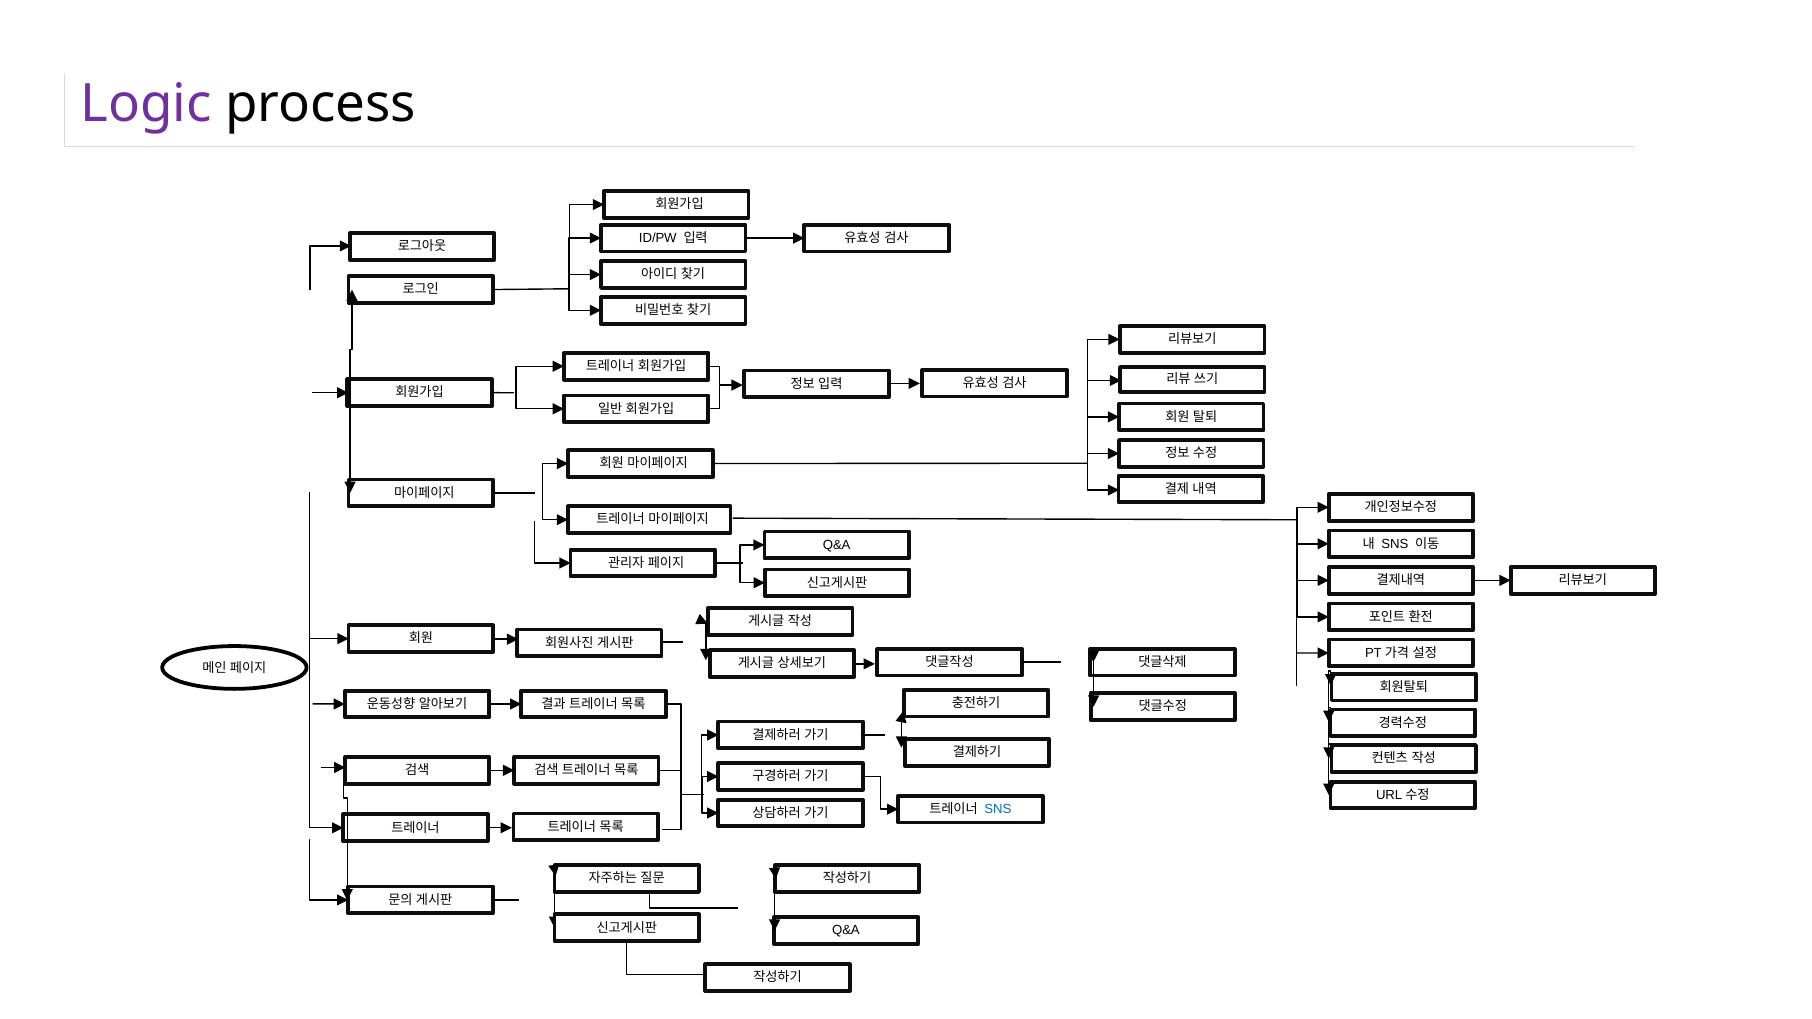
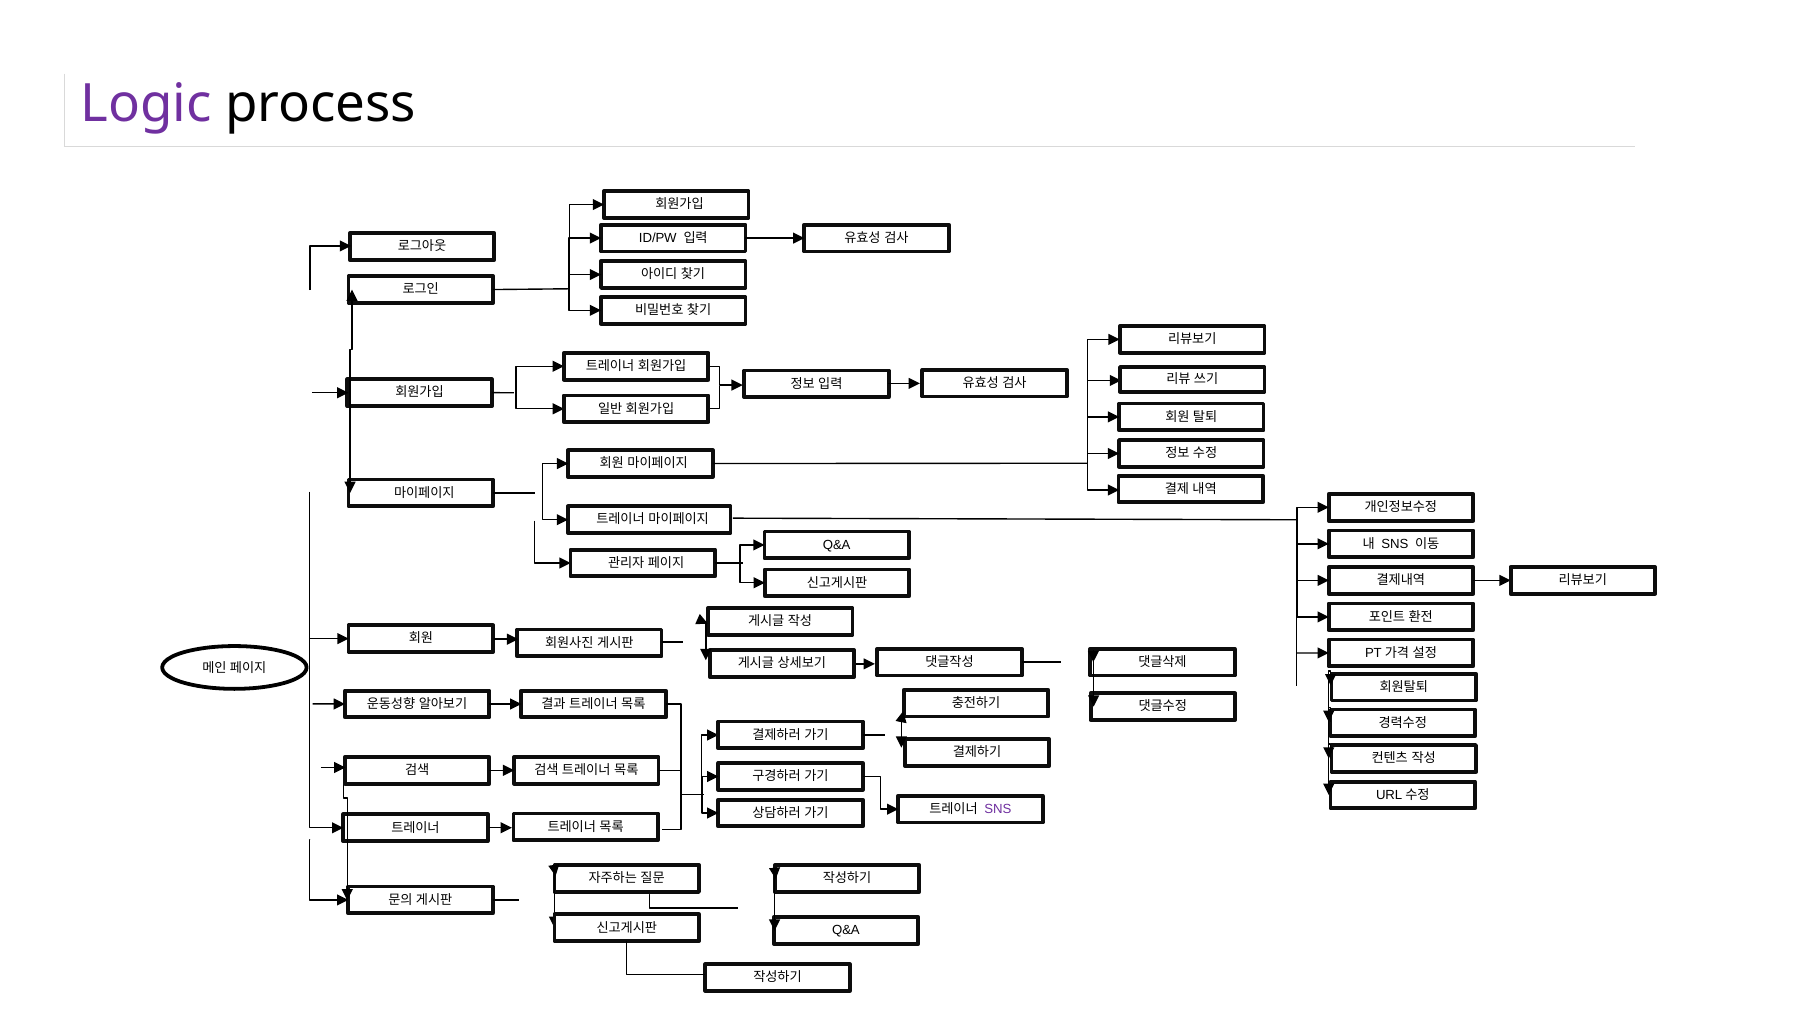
SNS at (998, 809) colour: blue -> purple
